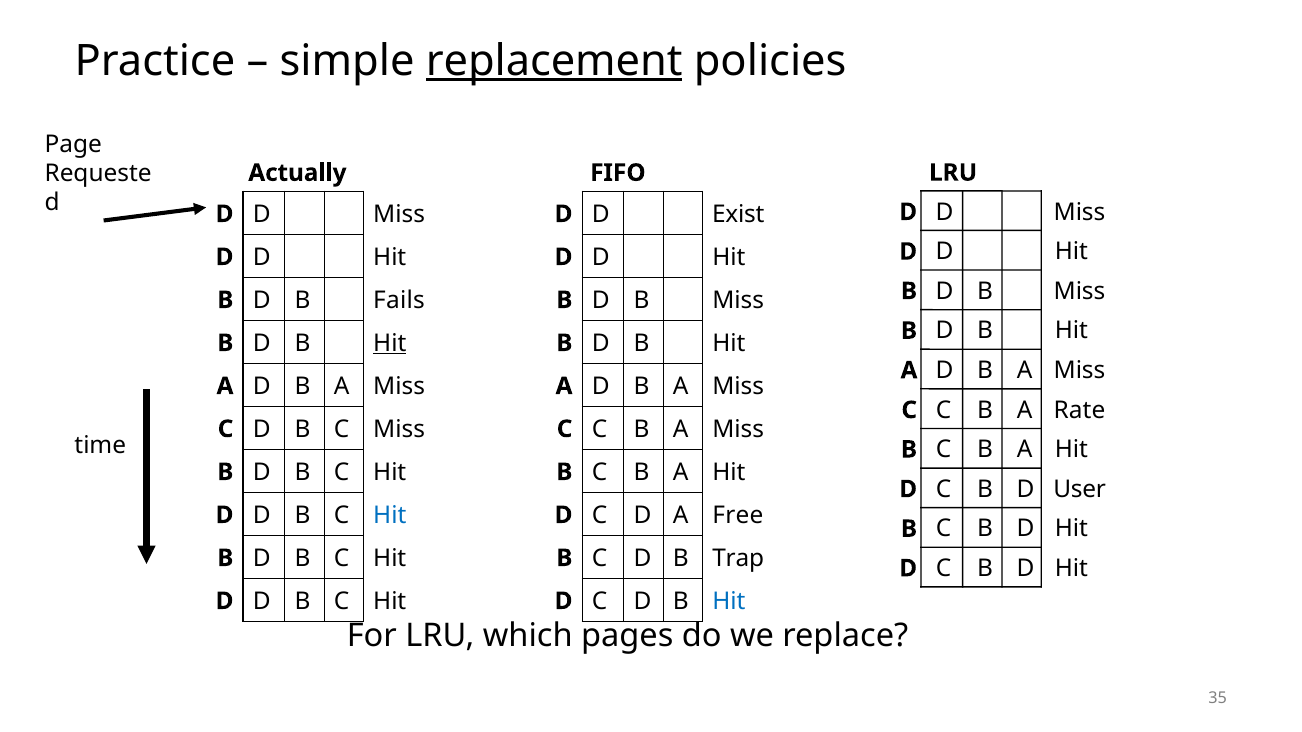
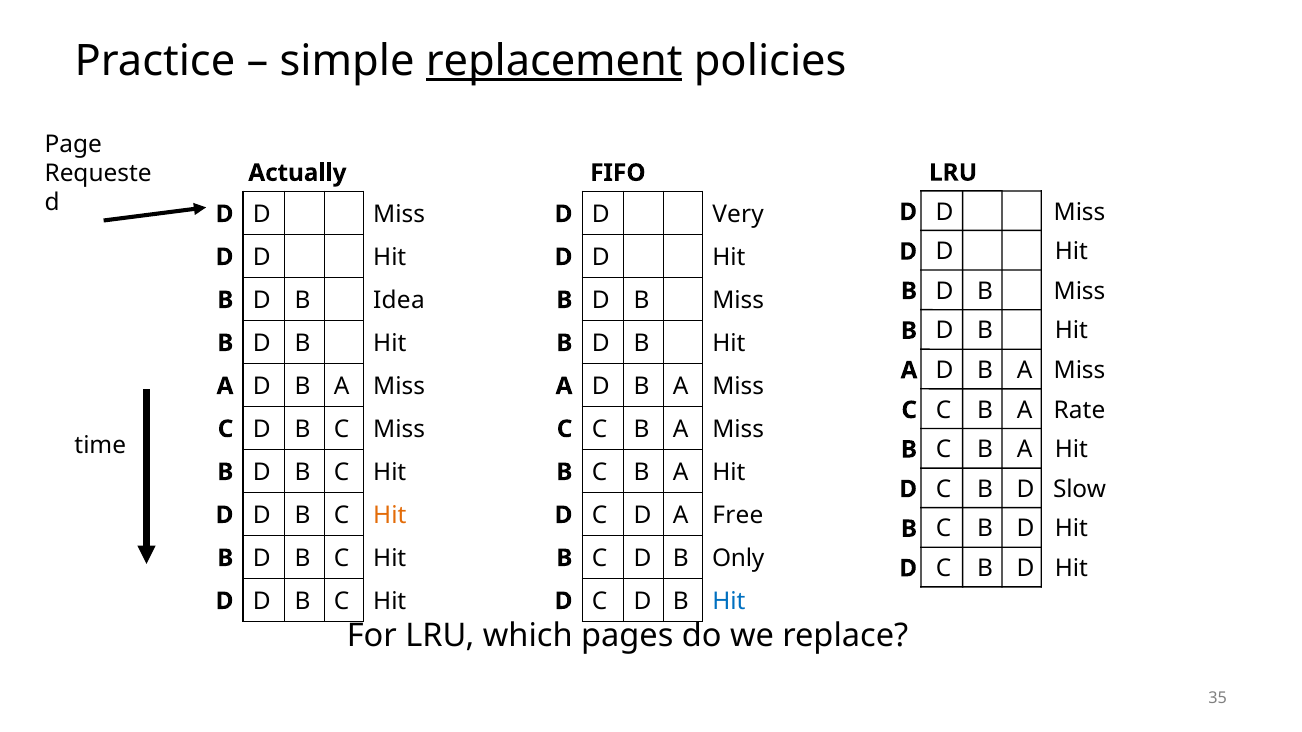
Exist: Exist -> Very
Fails: Fails -> Idea
Hit at (390, 343) underline: present -> none
User: User -> Slow
Hit at (390, 515) colour: blue -> orange
Trap: Trap -> Only
